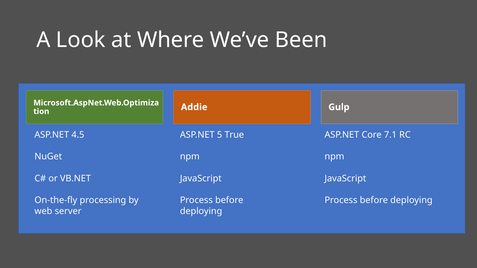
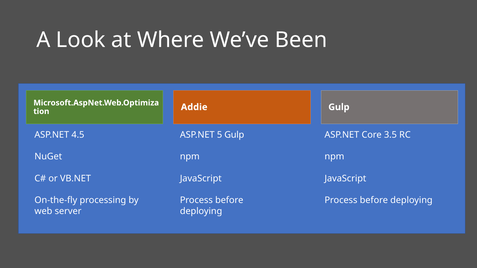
5 True: True -> Gulp
7.1: 7.1 -> 3.5
